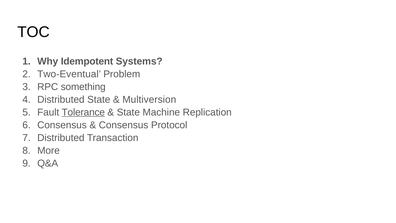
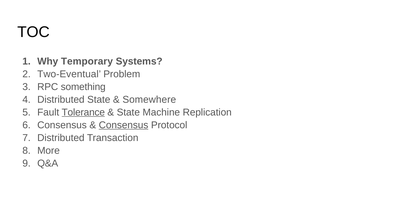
Idempotent: Idempotent -> Temporary
Multiversion: Multiversion -> Somewhere
Consensus at (124, 125) underline: none -> present
